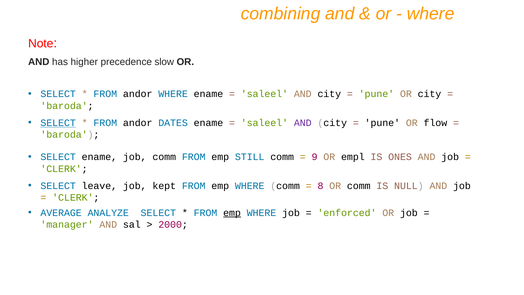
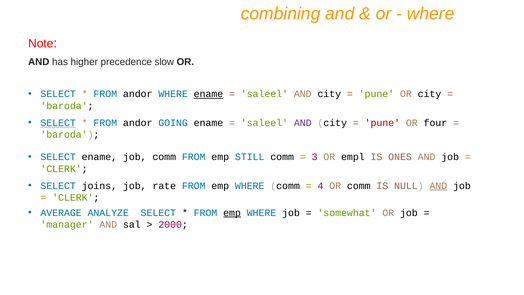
ename at (208, 94) underline: none -> present
DATES: DATES -> GOING
pune at (382, 123) colour: black -> red
flow: flow -> four
9: 9 -> 3
leave: leave -> joins
kept: kept -> rate
8: 8 -> 4
AND at (438, 186) underline: none -> present
enforced: enforced -> somewhat
